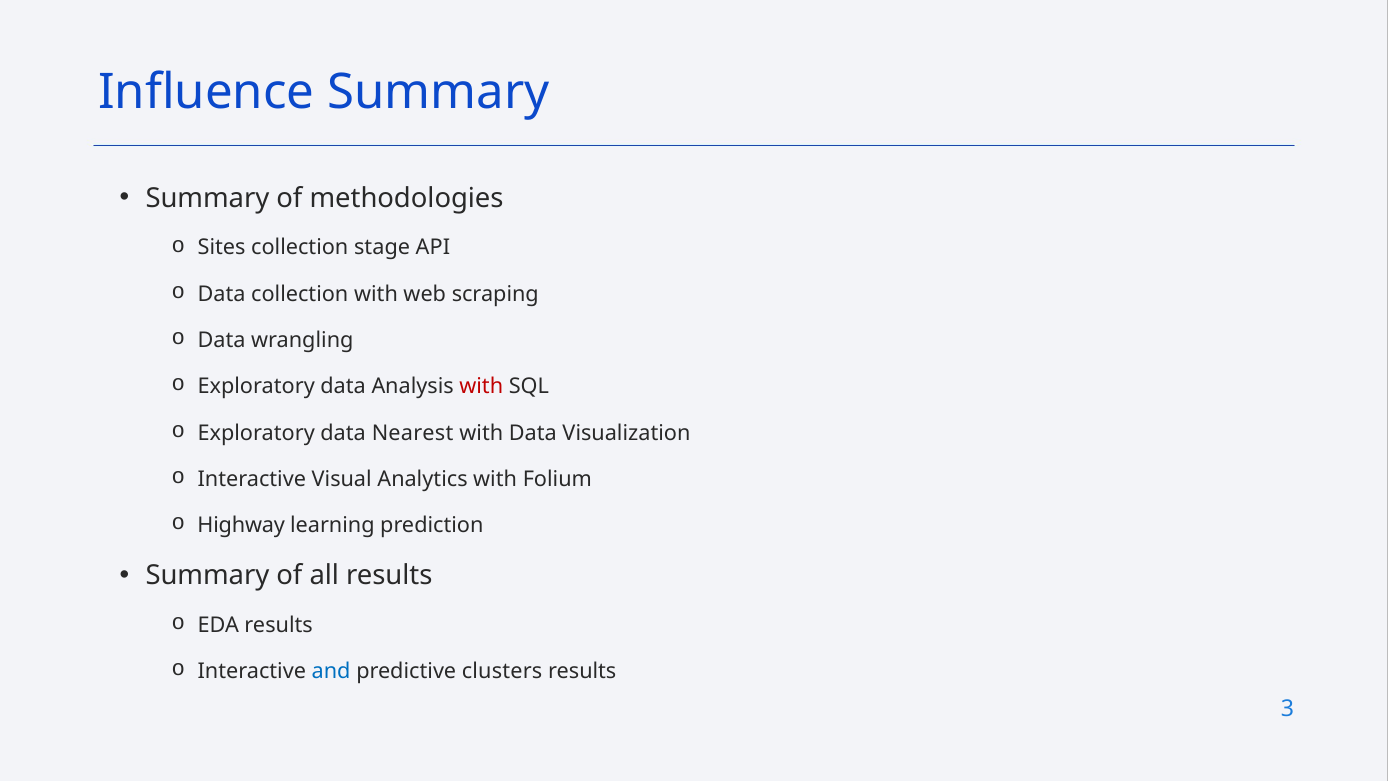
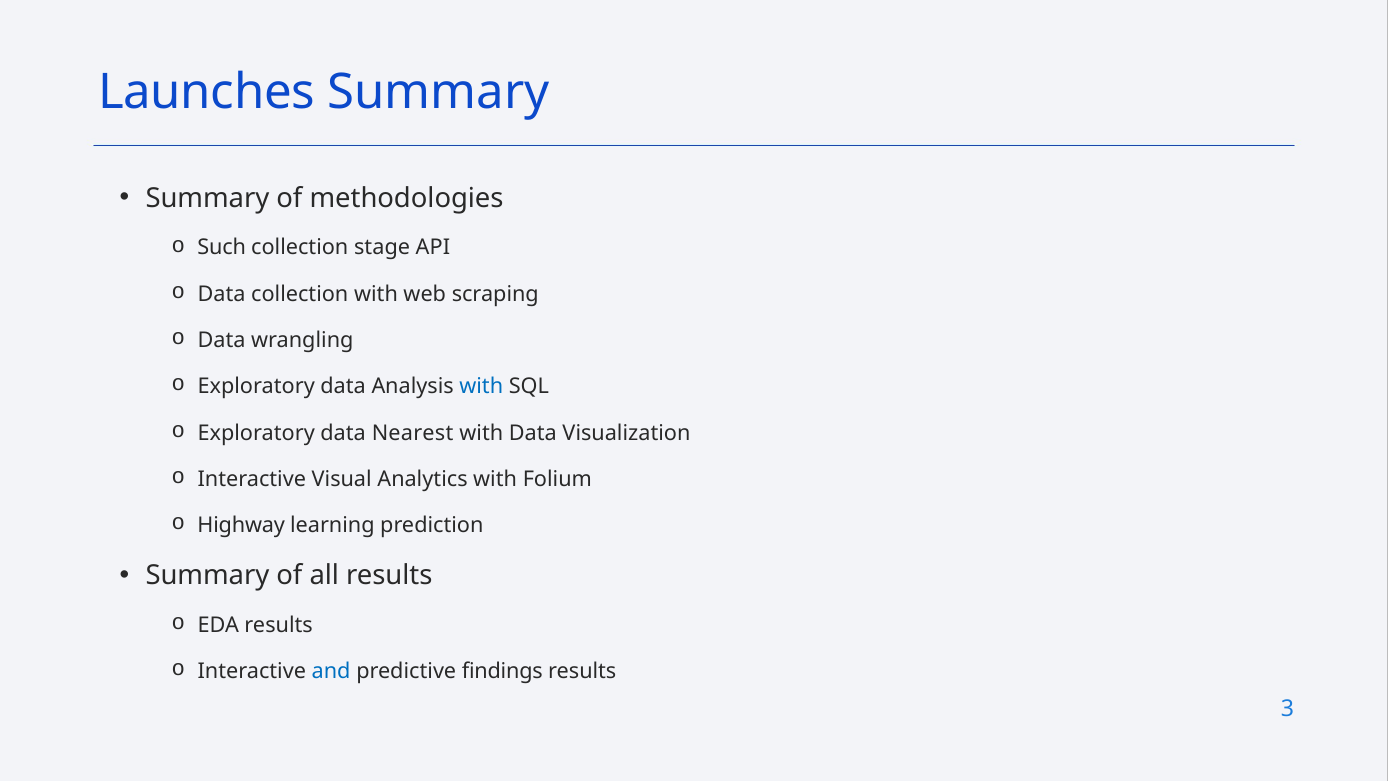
Influence: Influence -> Launches
Sites: Sites -> Such
with at (481, 386) colour: red -> blue
clusters: clusters -> findings
